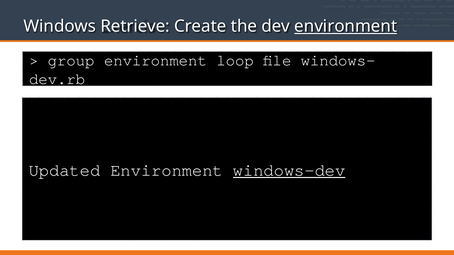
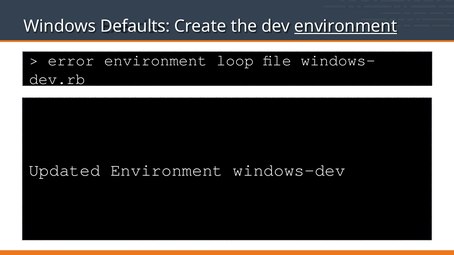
Retrieve: Retrieve -> Defaults
group: group -> error
windows-dev underline: present -> none
